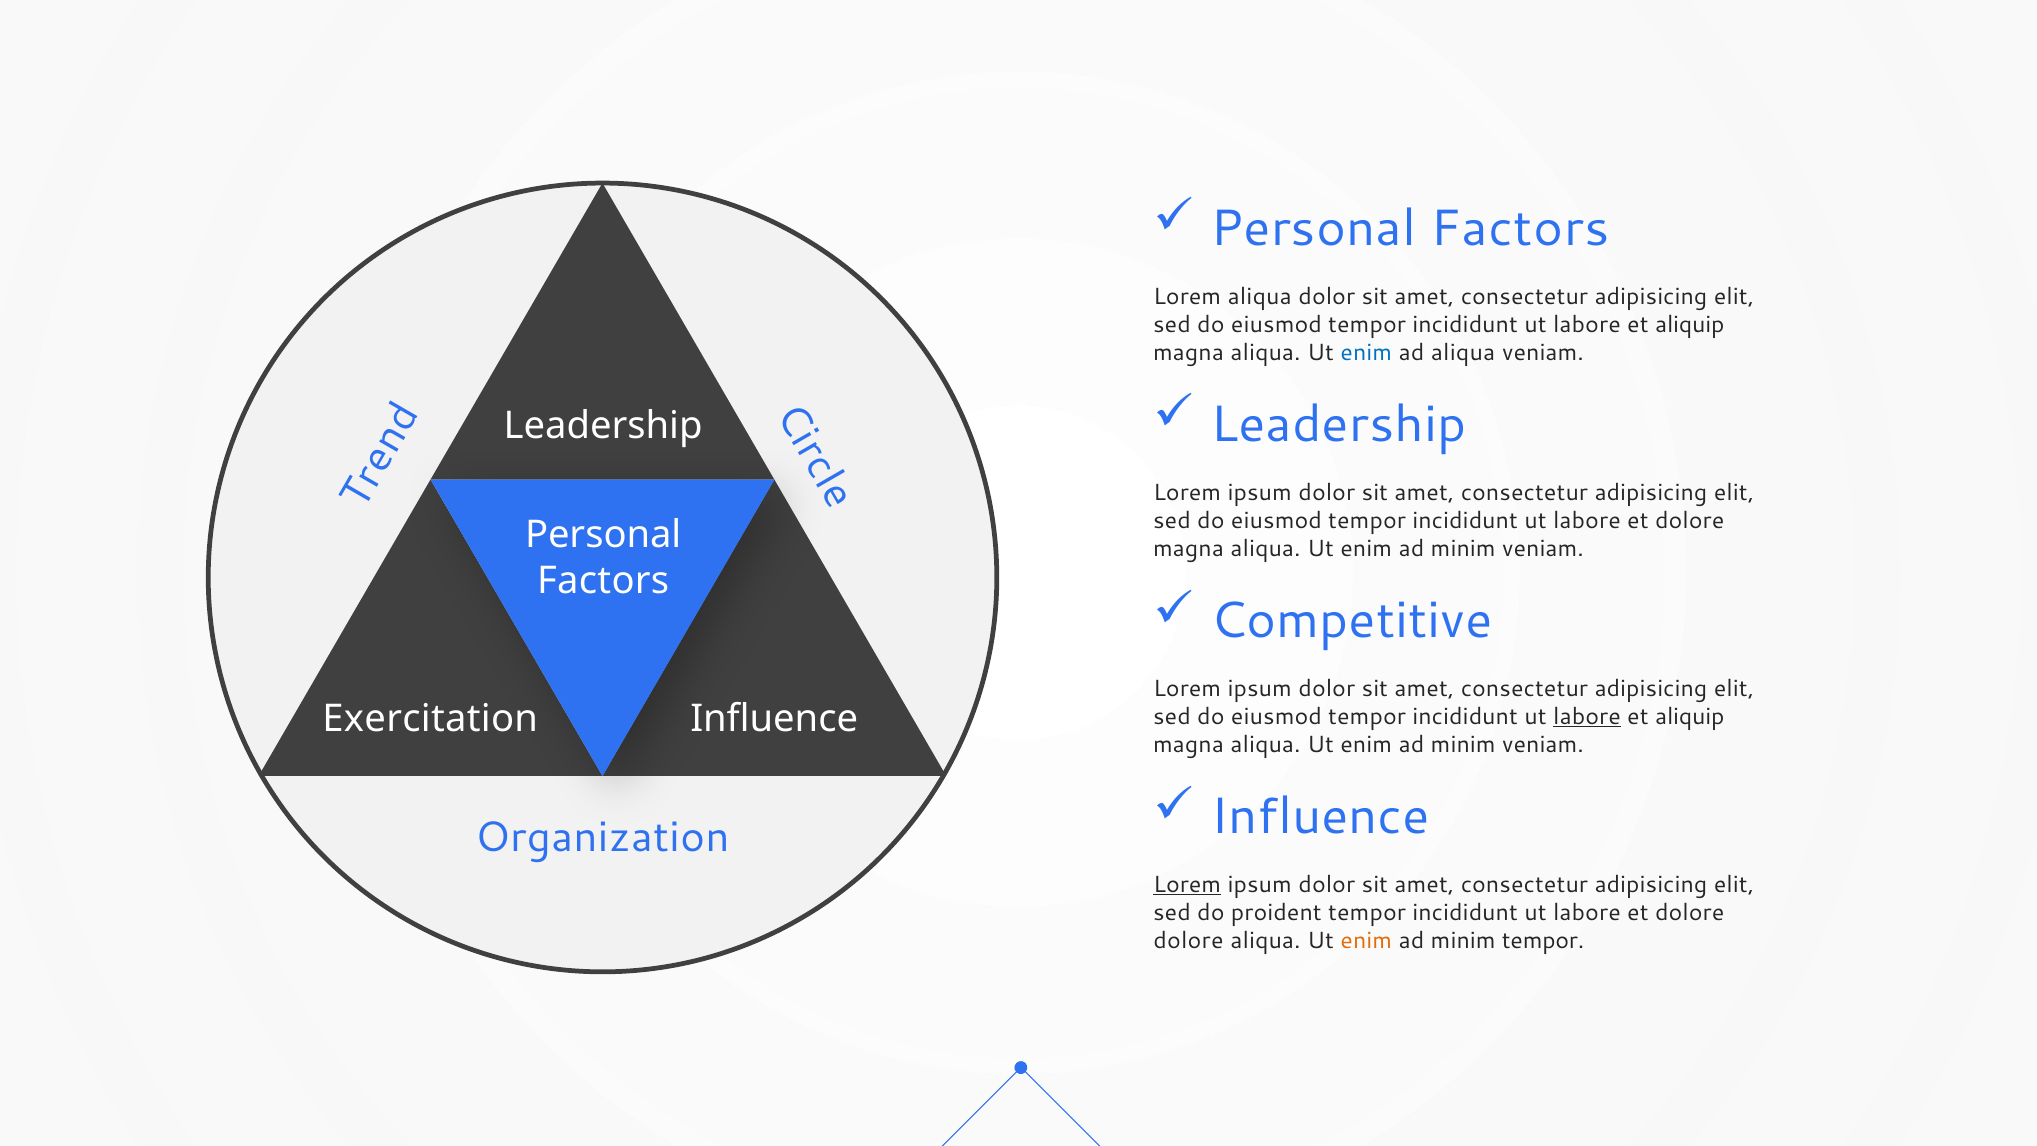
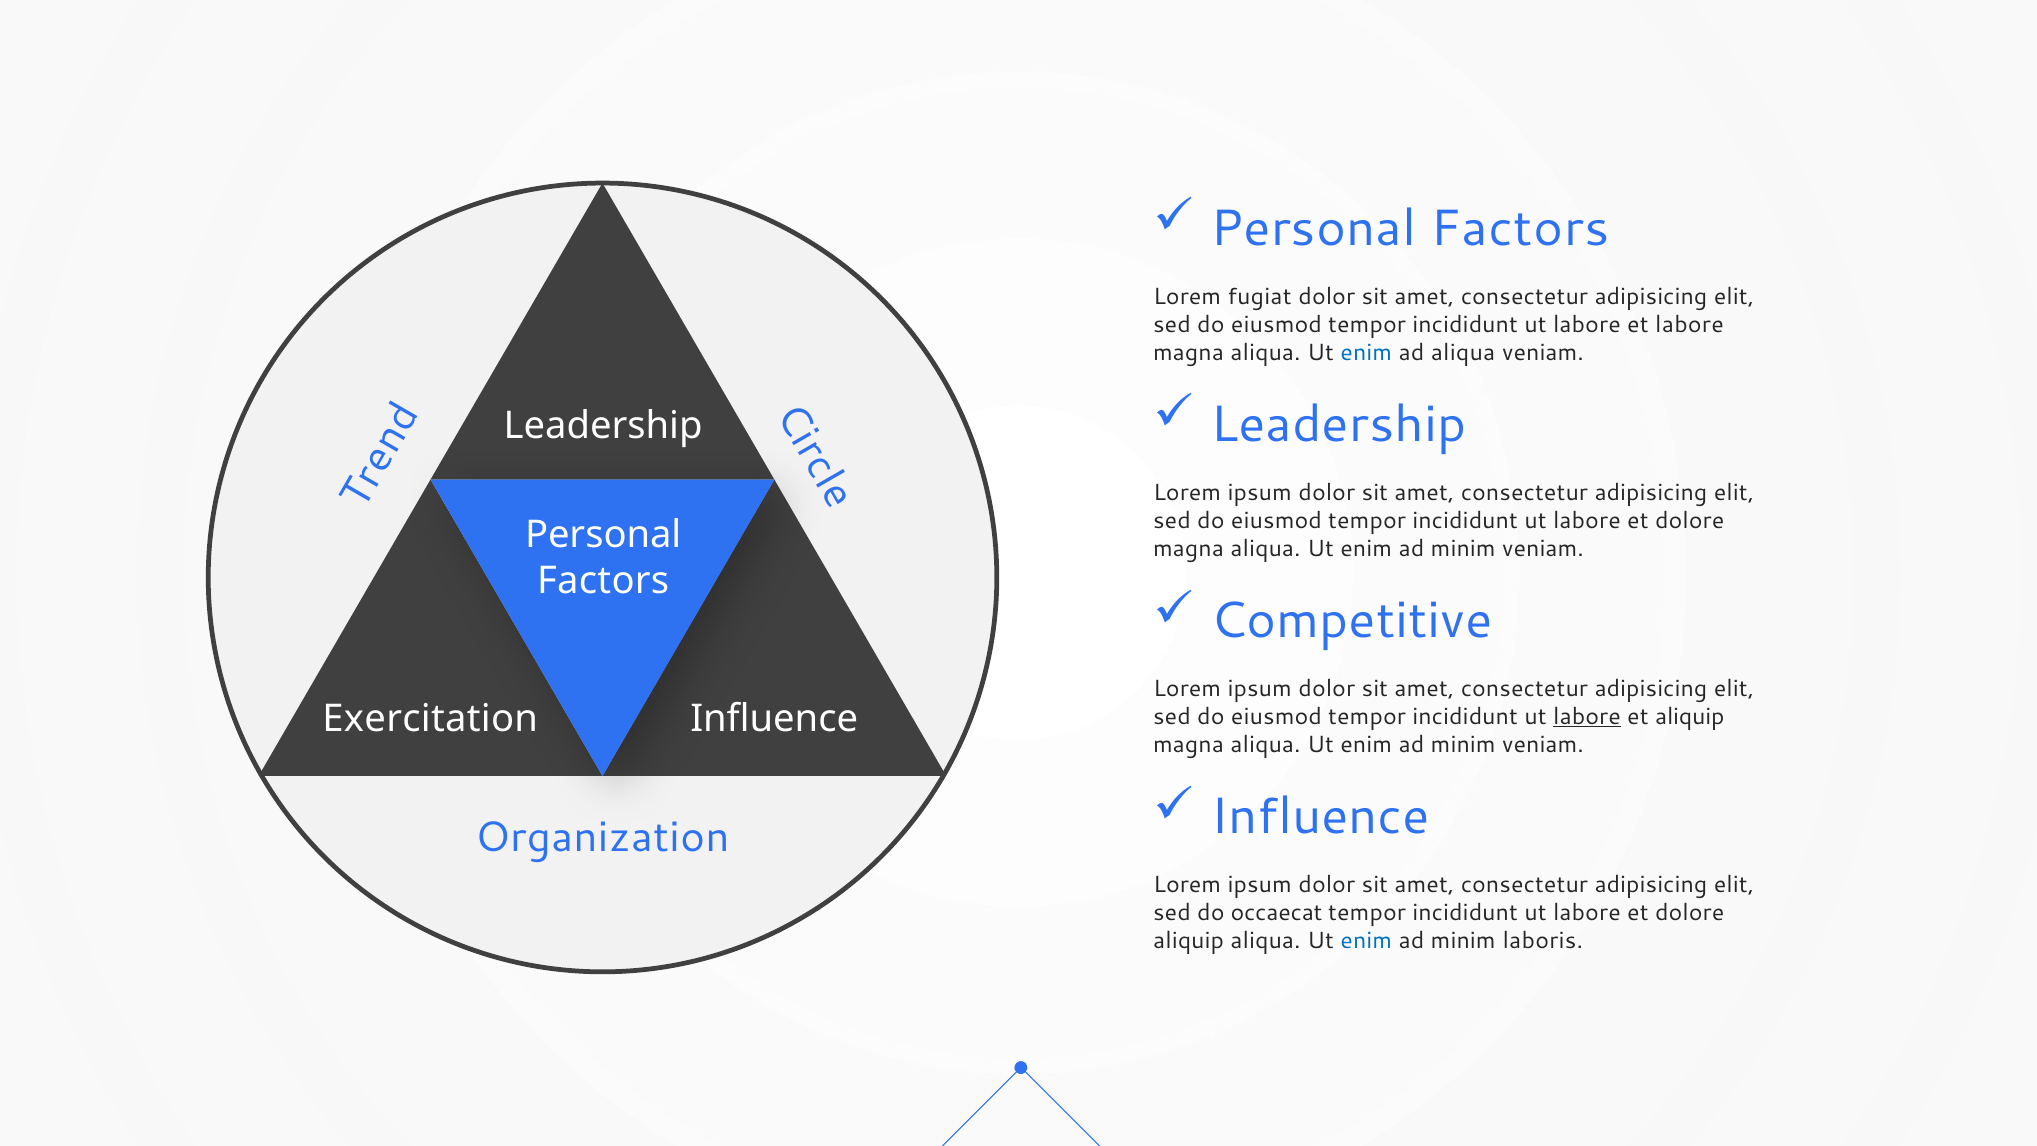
Lorem aliqua: aliqua -> fugiat
aliquip at (1690, 324): aliquip -> labore
Lorem at (1187, 885) underline: present -> none
proident: proident -> occaecat
dolore at (1188, 941): dolore -> aliquip
enim at (1366, 941) colour: orange -> blue
minim tempor: tempor -> laboris
